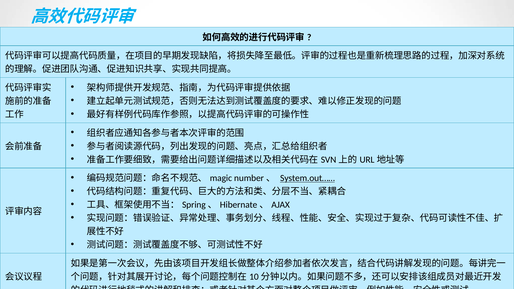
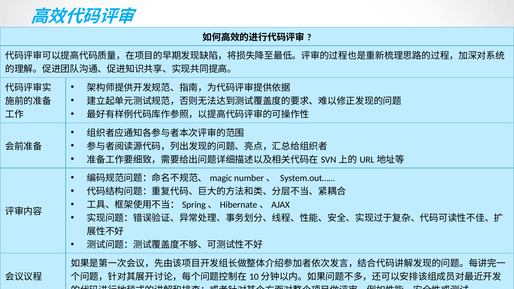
System.out…… underline: present -> none
